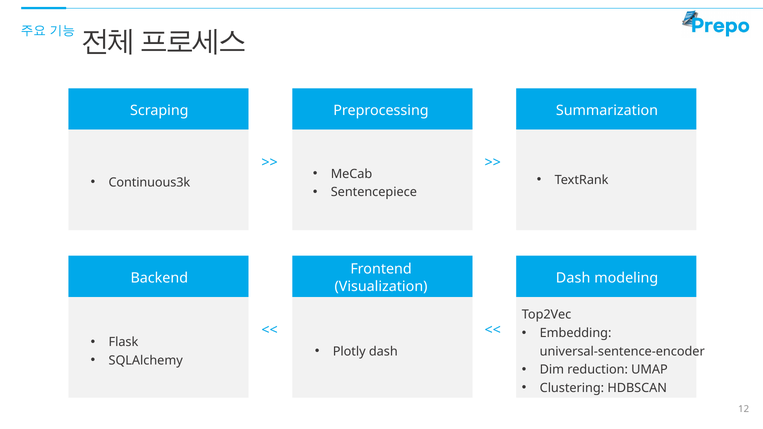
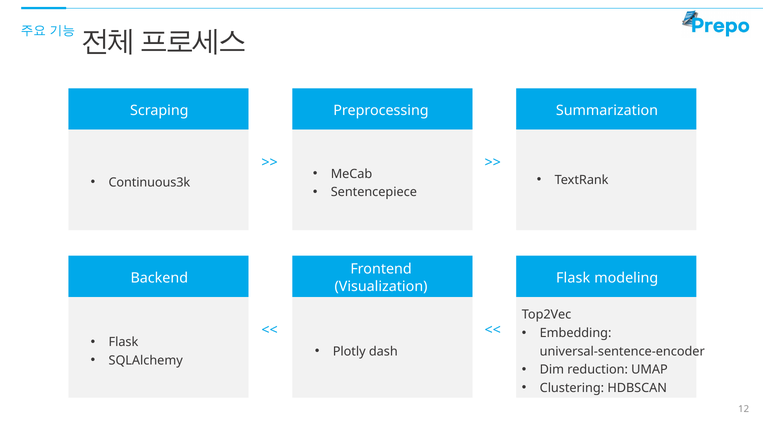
Dash at (573, 278): Dash -> Flask
